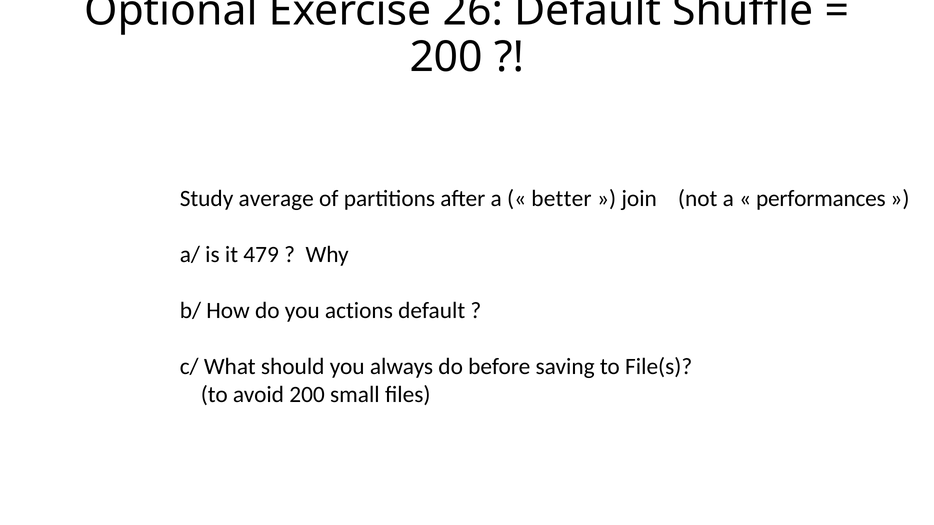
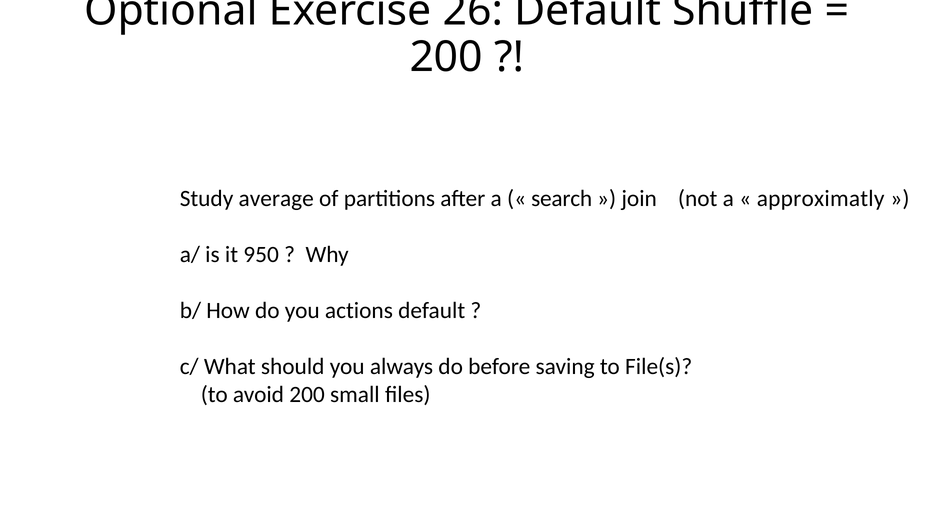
better: better -> search
performances: performances -> approximatly
479: 479 -> 950
